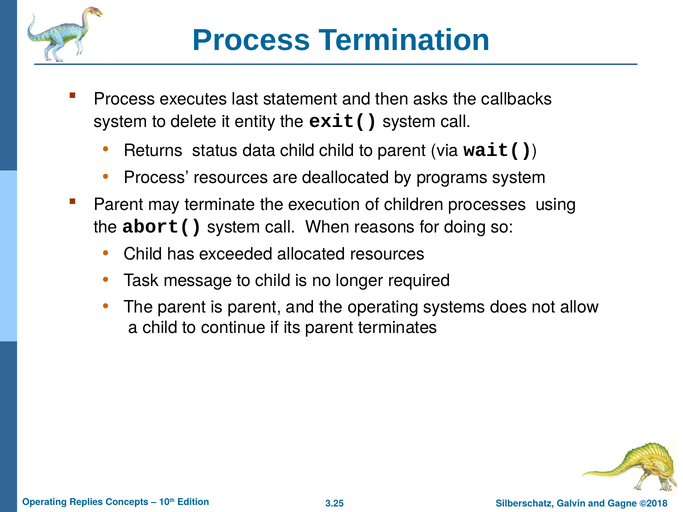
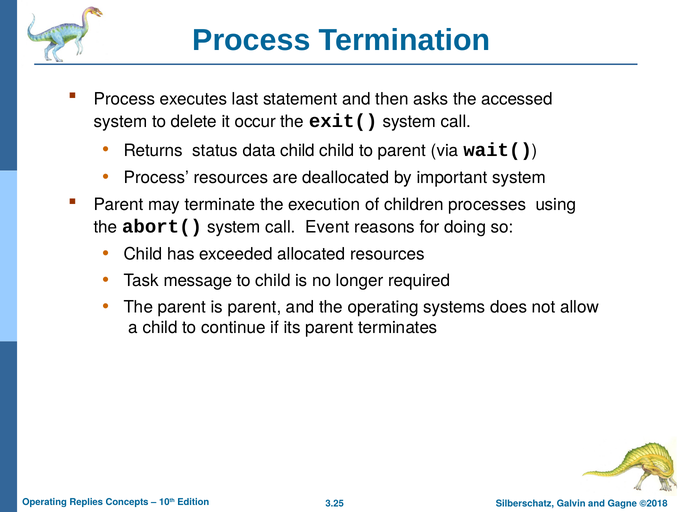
callbacks: callbacks -> accessed
entity: entity -> occur
programs: programs -> important
When: When -> Event
